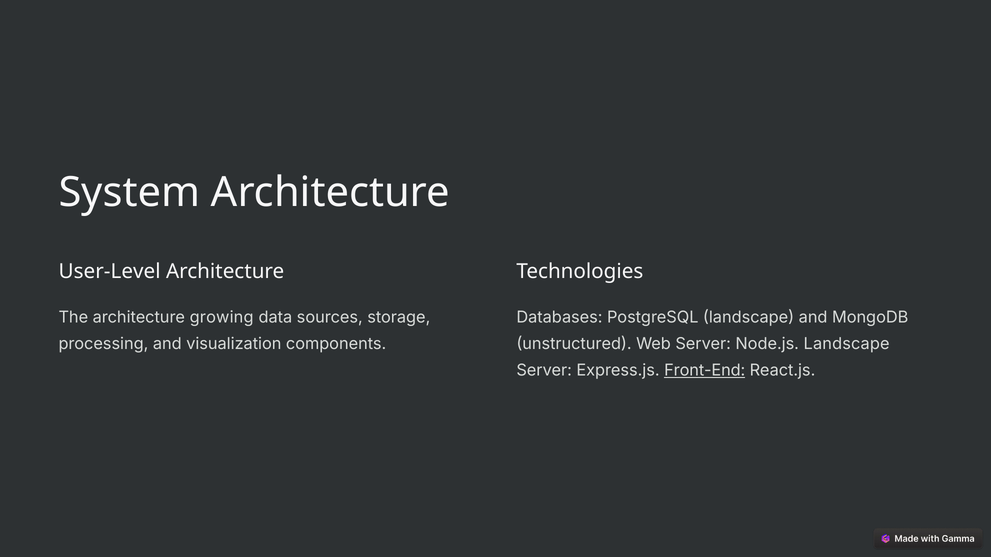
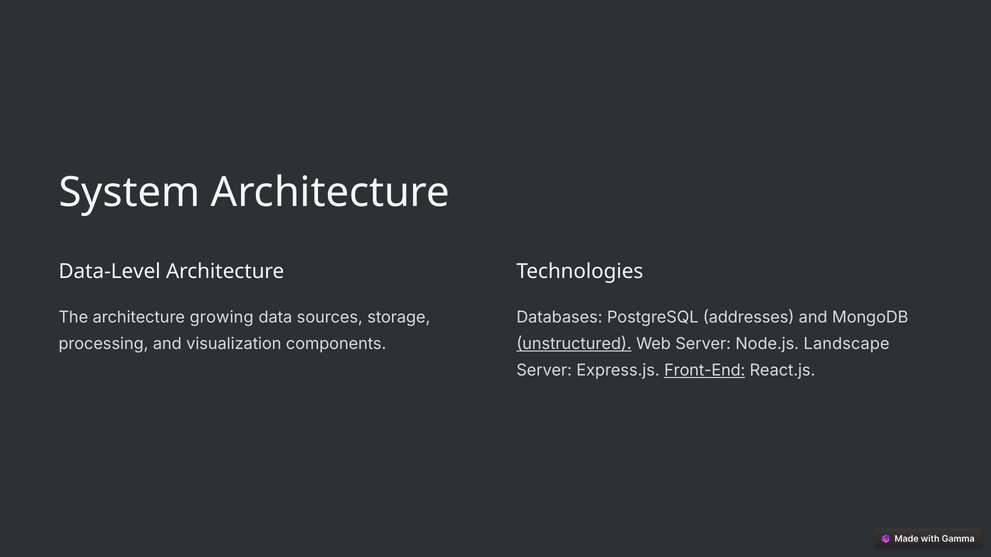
User-Level: User-Level -> Data-Level
PostgreSQL landscape: landscape -> addresses
unstructured underline: none -> present
